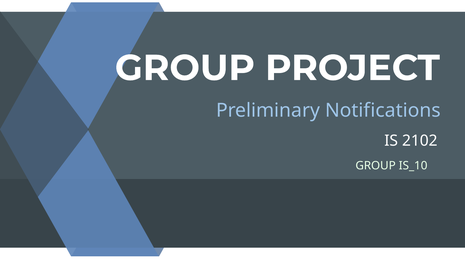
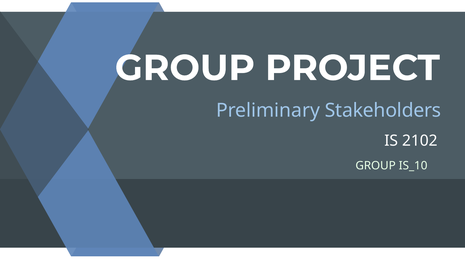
Notifications: Notifications -> Stakeholders
